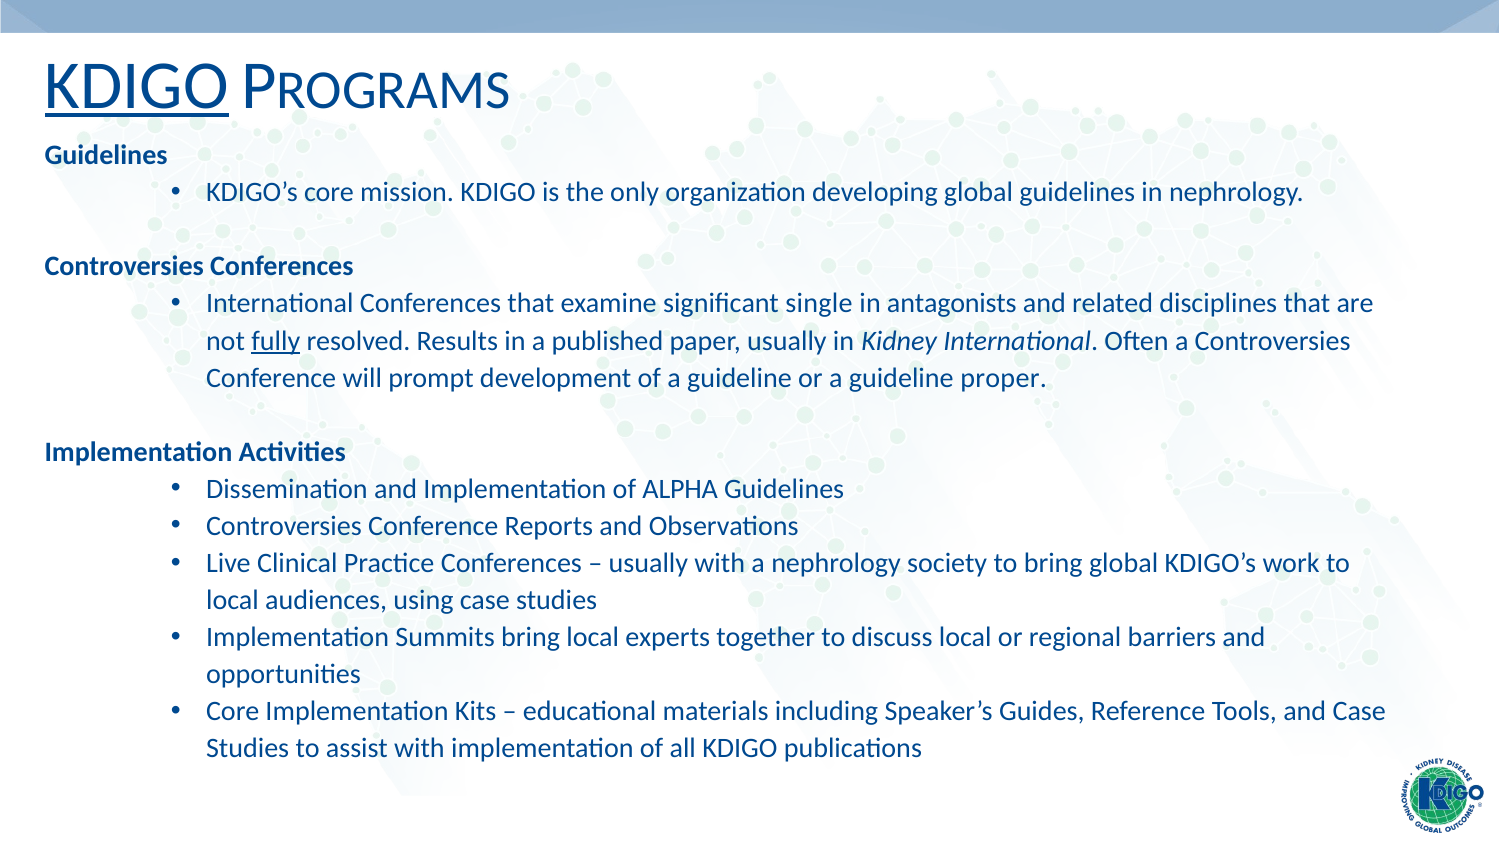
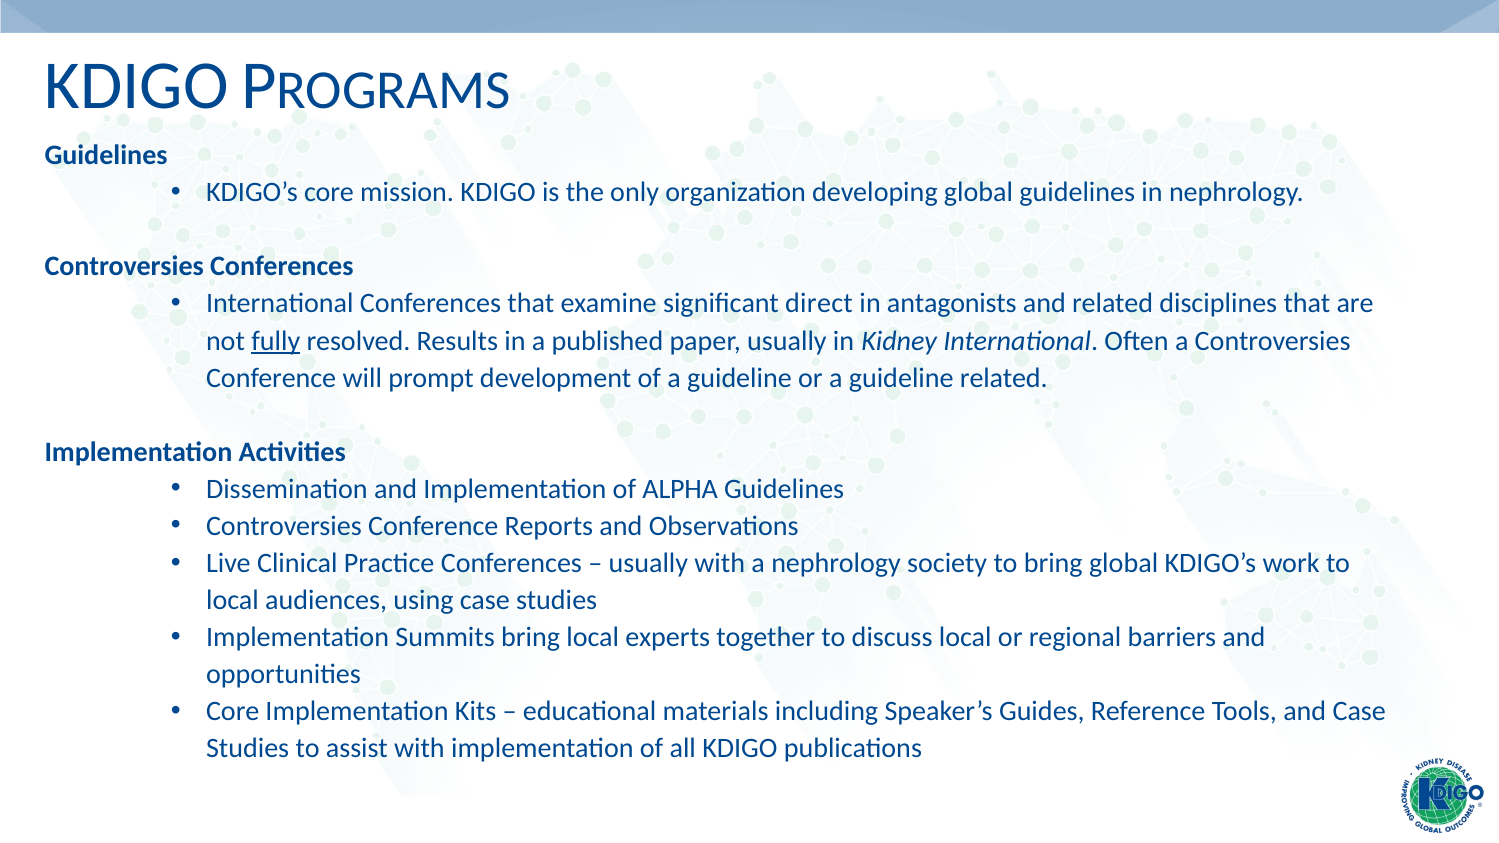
KDIGO at (137, 85) underline: present -> none
single: single -> direct
guideline proper: proper -> related
